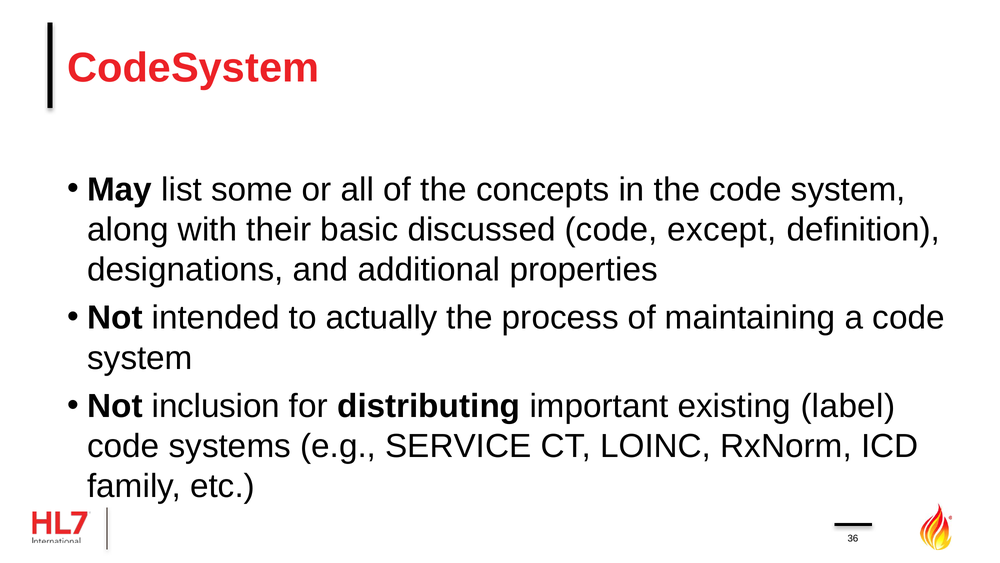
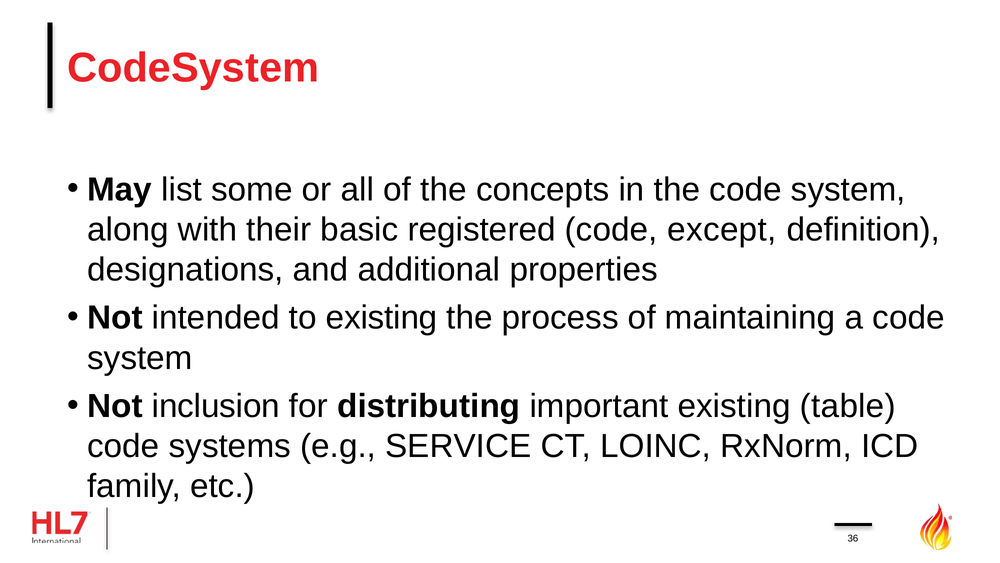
discussed: discussed -> registered
to actually: actually -> existing
label: label -> table
